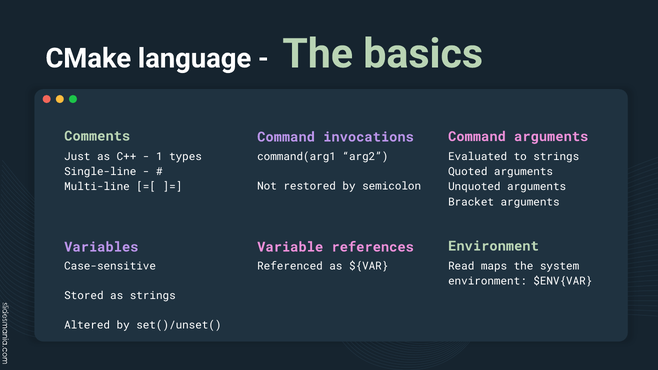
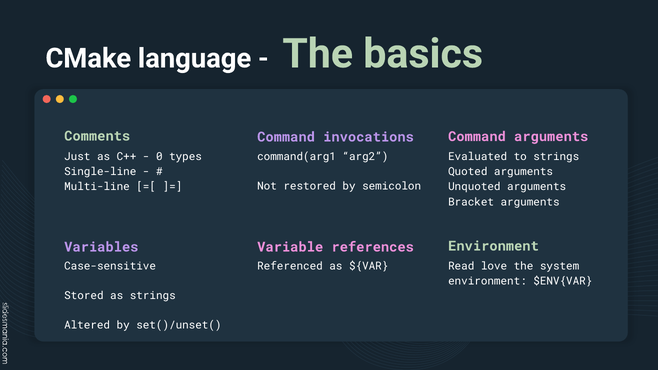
1: 1 -> 0
maps: maps -> love
